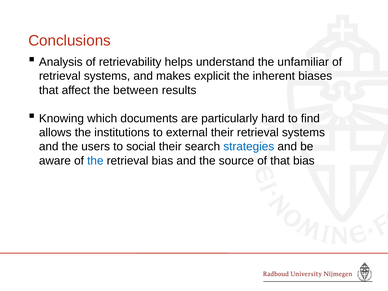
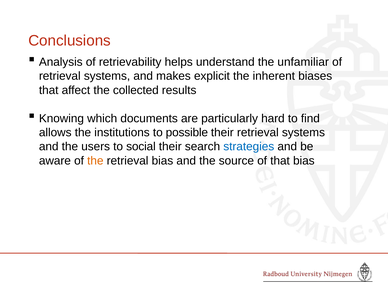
between: between -> collected
external: external -> possible
the at (95, 161) colour: blue -> orange
